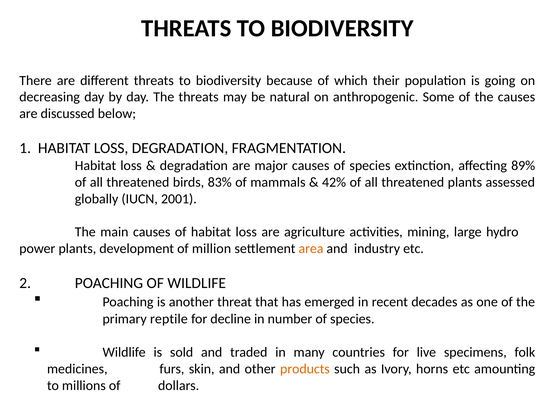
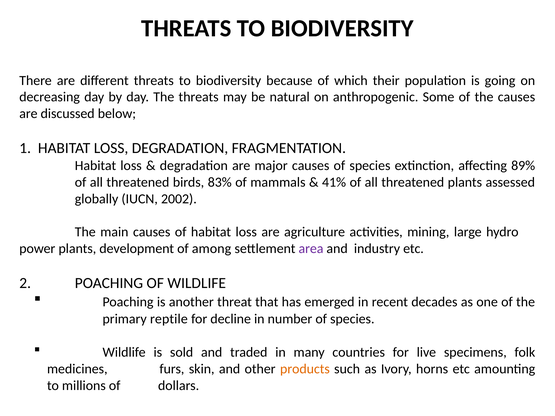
42%: 42% -> 41%
2001: 2001 -> 2002
million: million -> among
area colour: orange -> purple
